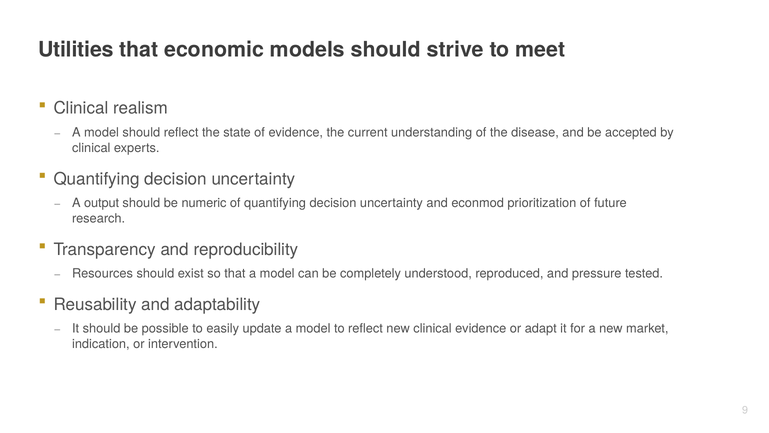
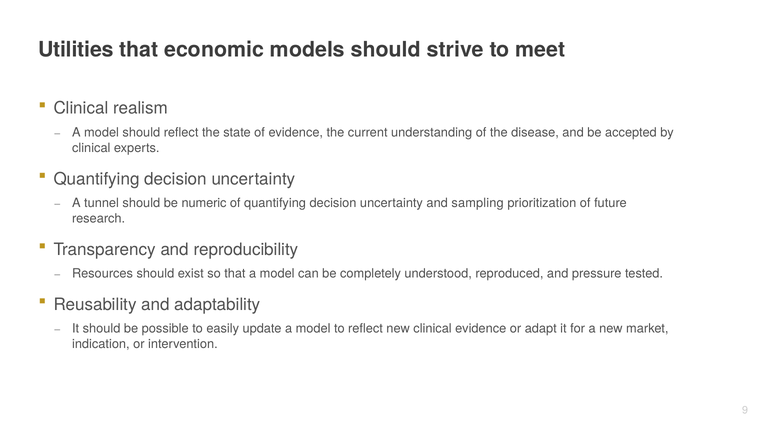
output: output -> tunnel
econmod: econmod -> sampling
